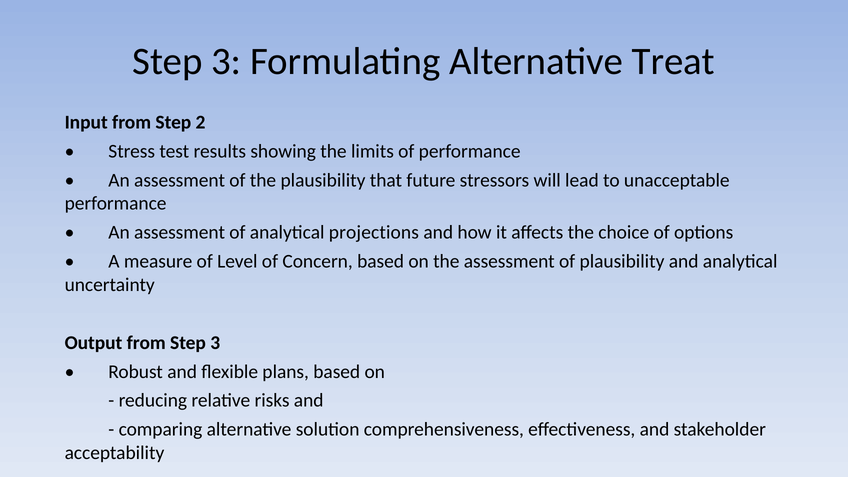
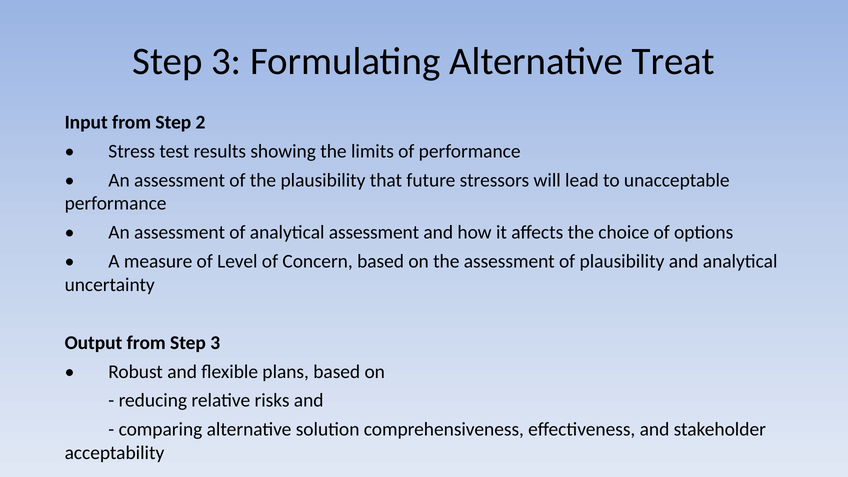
analytical projections: projections -> assessment
